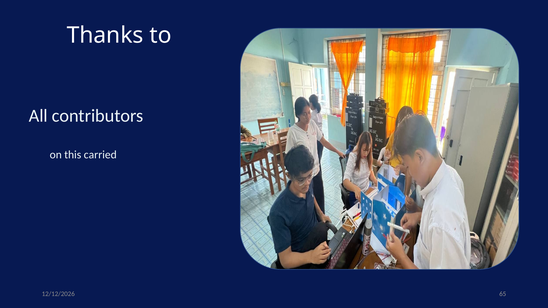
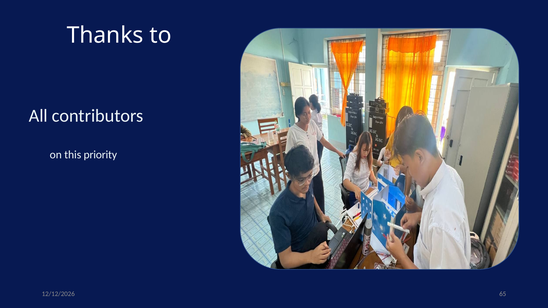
carried: carried -> priority
